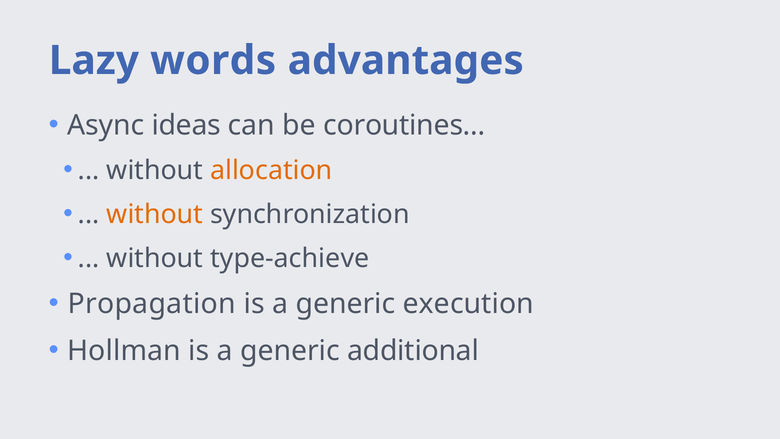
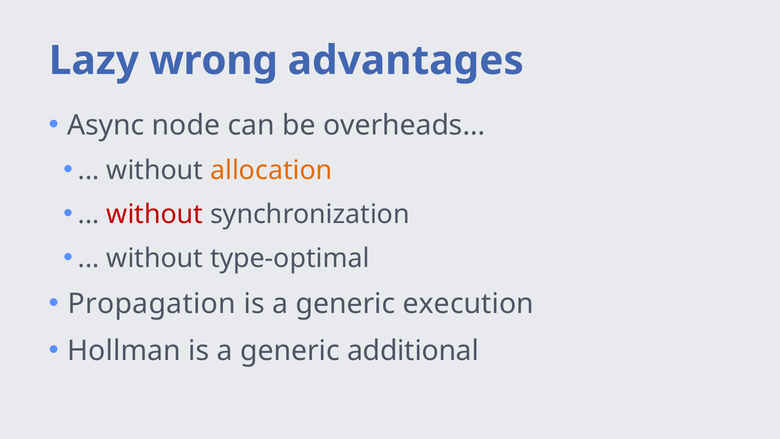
words: words -> wrong
ideas: ideas -> node
coroutines: coroutines -> overheads
without at (155, 214) colour: orange -> red
type-achieve: type-achieve -> type-optimal
